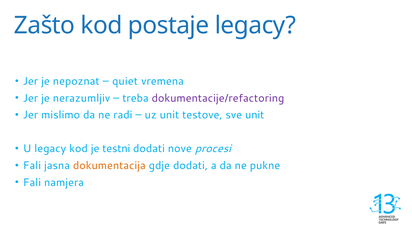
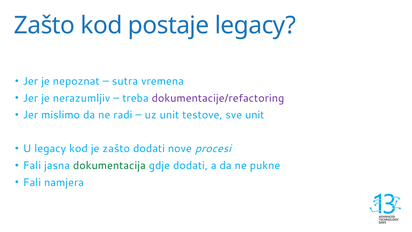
quiet: quiet -> sutra
je testni: testni -> zašto
dokumentacija colour: orange -> green
